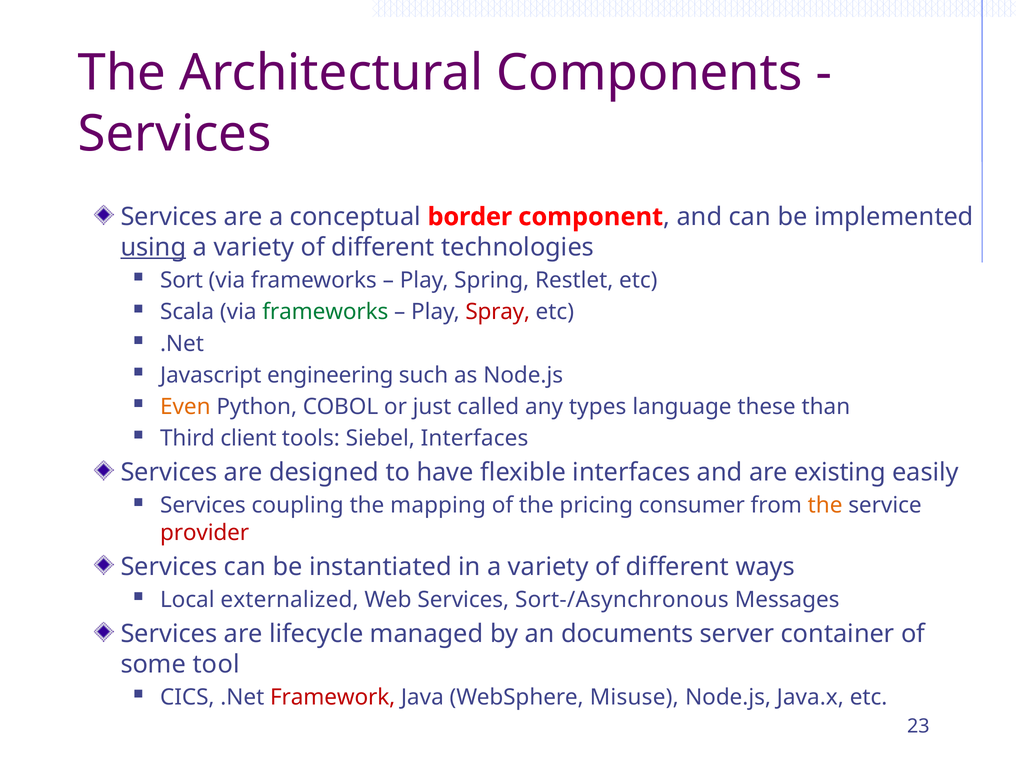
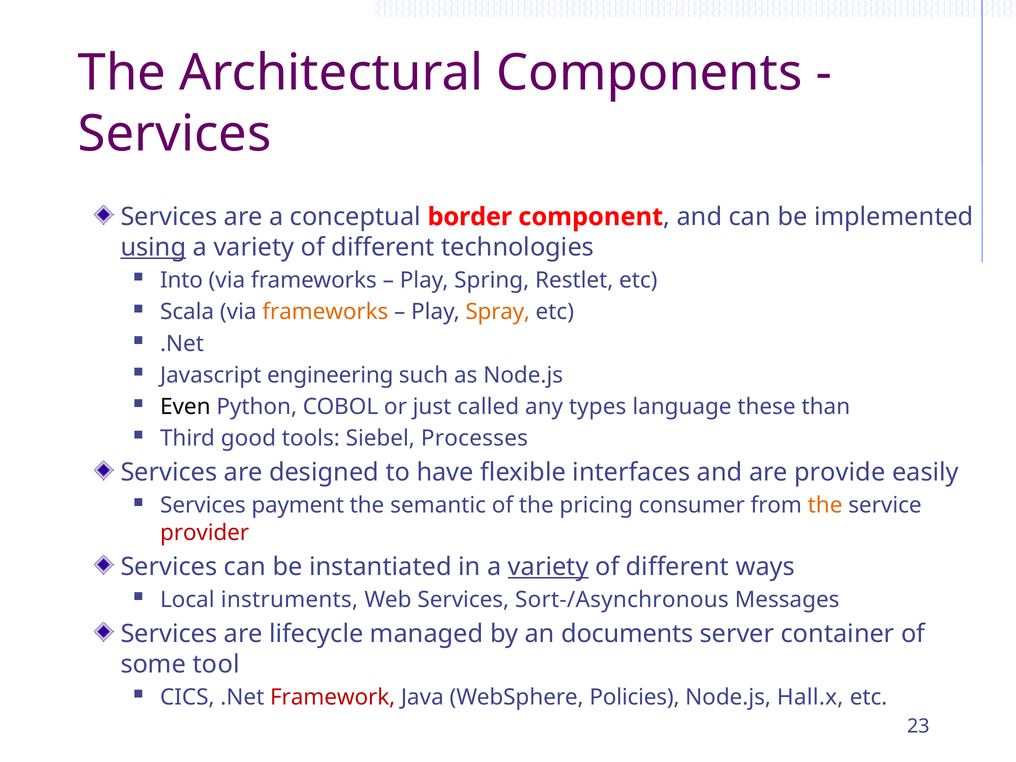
Sort: Sort -> Into
frameworks at (325, 312) colour: green -> orange
Spray colour: red -> orange
Even colour: orange -> black
client: client -> good
Siebel Interfaces: Interfaces -> Processes
existing: existing -> provide
coupling: coupling -> payment
mapping: mapping -> semantic
variety at (548, 567) underline: none -> present
externalized: externalized -> instruments
Misuse: Misuse -> Policies
Java.x: Java.x -> Hall.x
